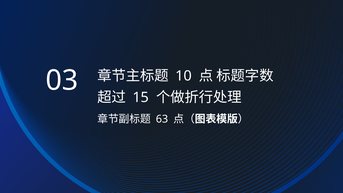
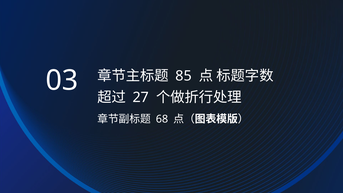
10: 10 -> 85
15: 15 -> 27
63: 63 -> 68
